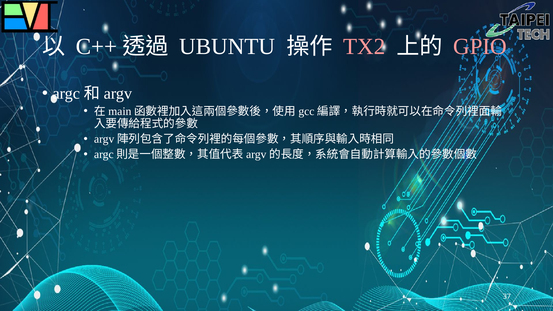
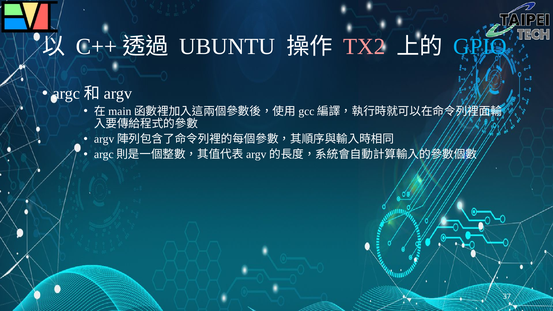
GPIO colour: pink -> light blue
